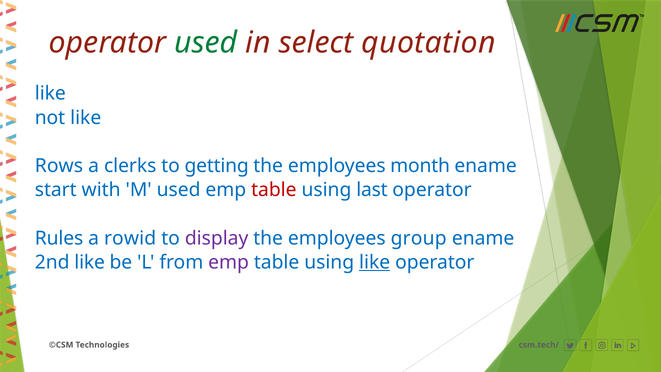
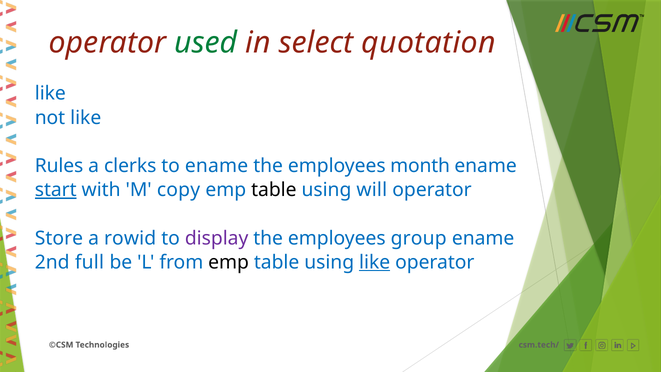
Rows: Rows -> Rules
to getting: getting -> ename
start underline: none -> present
M used: used -> copy
table at (274, 190) colour: red -> black
last: last -> will
Rules: Rules -> Store
2nd like: like -> full
emp at (229, 262) colour: purple -> black
